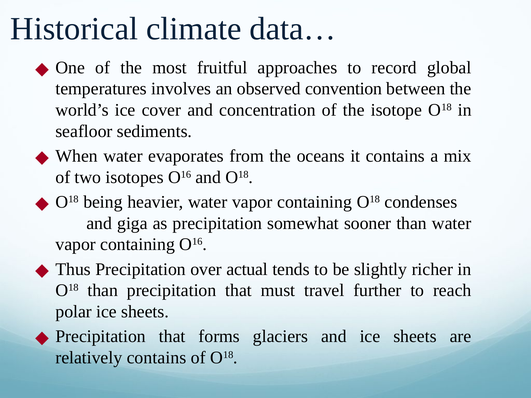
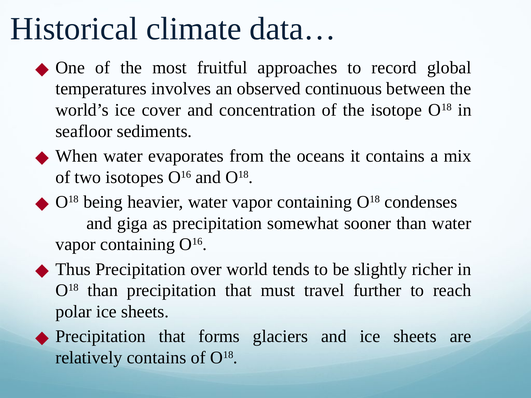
convention: convention -> continuous
actual: actual -> world
